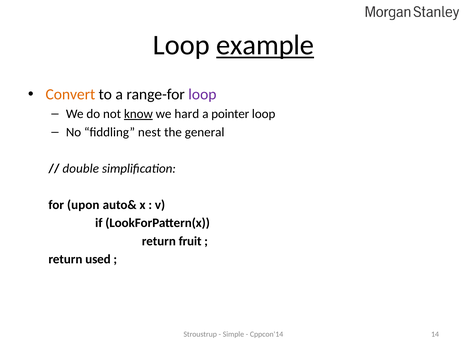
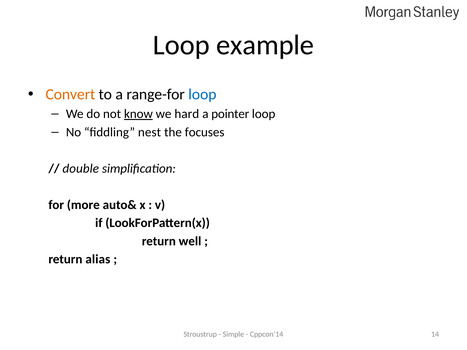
example underline: present -> none
loop at (202, 94) colour: purple -> blue
general: general -> focuses
upon: upon -> more
fruit: fruit -> well
used: used -> alias
